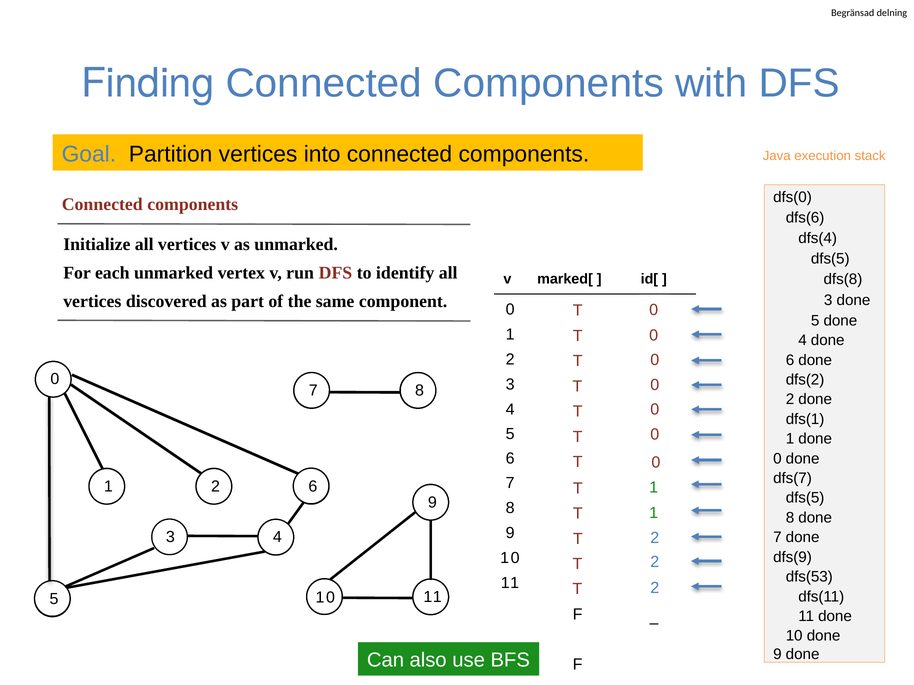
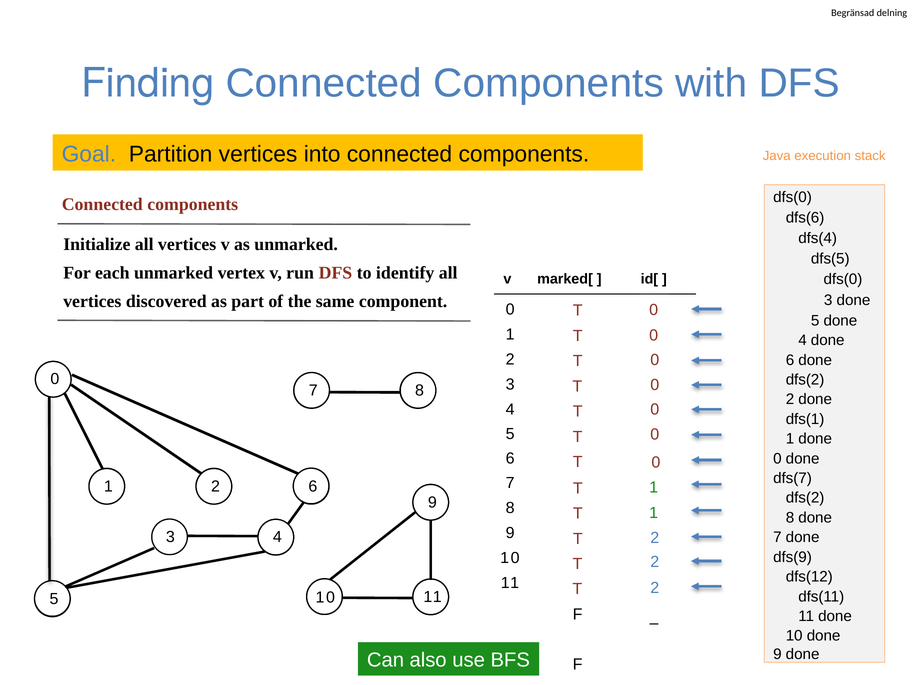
dfs(8 at (843, 280): dfs(8 -> dfs(0
dfs(5 at (805, 498): dfs(5 -> dfs(2
dfs(53: dfs(53 -> dfs(12
